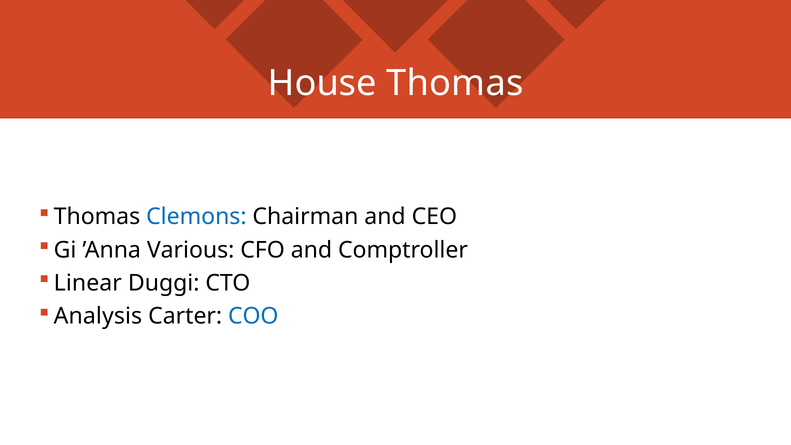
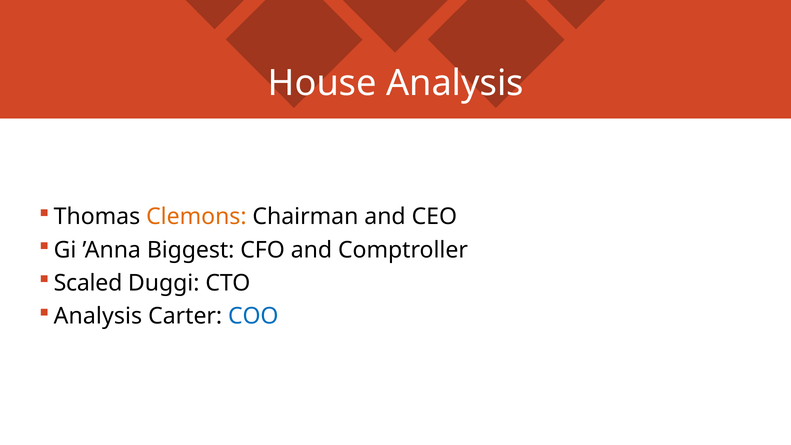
House Thomas: Thomas -> Analysis
Clemons colour: blue -> orange
Various: Various -> Biggest
Linear: Linear -> Scaled
